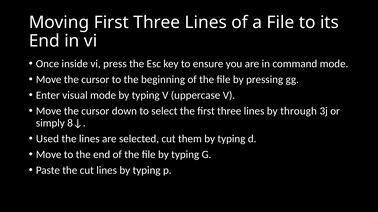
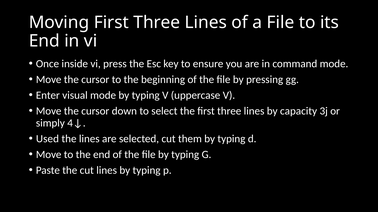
through: through -> capacity
8↓: 8↓ -> 4↓
